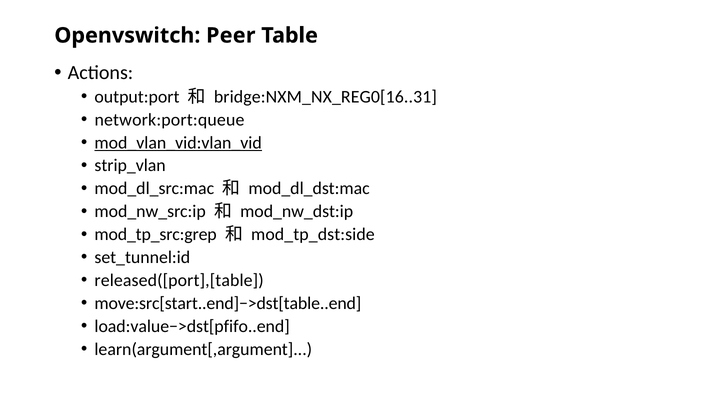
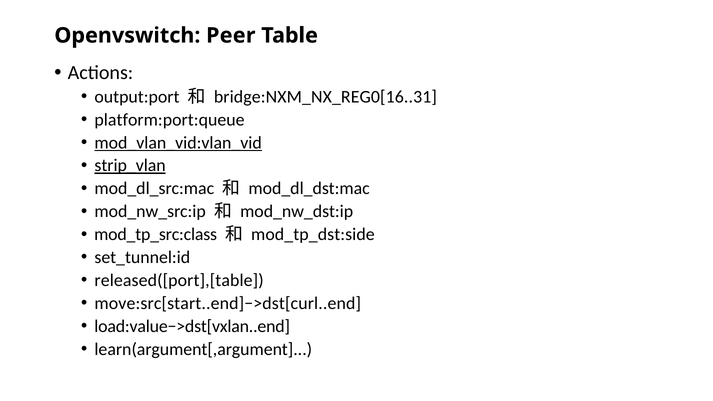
network:port:queue: network:port:queue -> platform:port:queue
strip_vlan underline: none -> present
mod_tp_src:grep: mod_tp_src:grep -> mod_tp_src:class
move:src[start..end]−>dst[table..end: move:src[start..end]−>dst[table..end -> move:src[start..end]−>dst[curl..end
load:value−>dst[pfifo..end: load:value−>dst[pfifo..end -> load:value−>dst[vxlan..end
